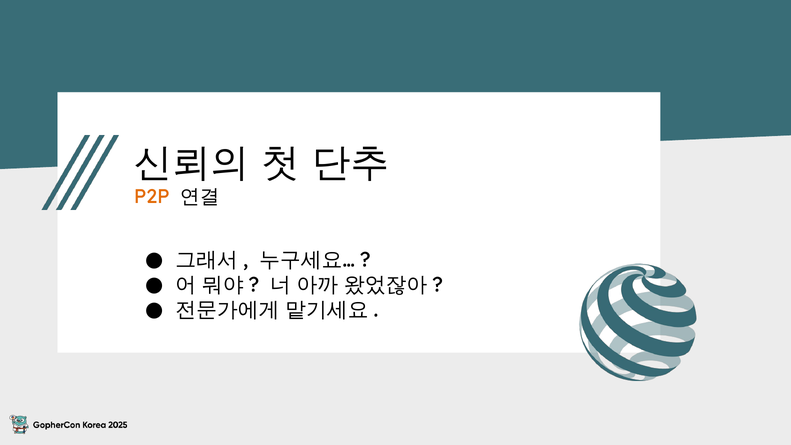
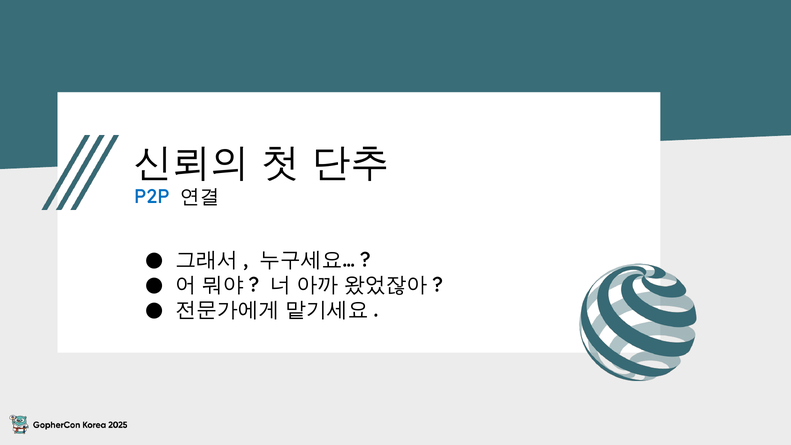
P2P colour: orange -> blue
